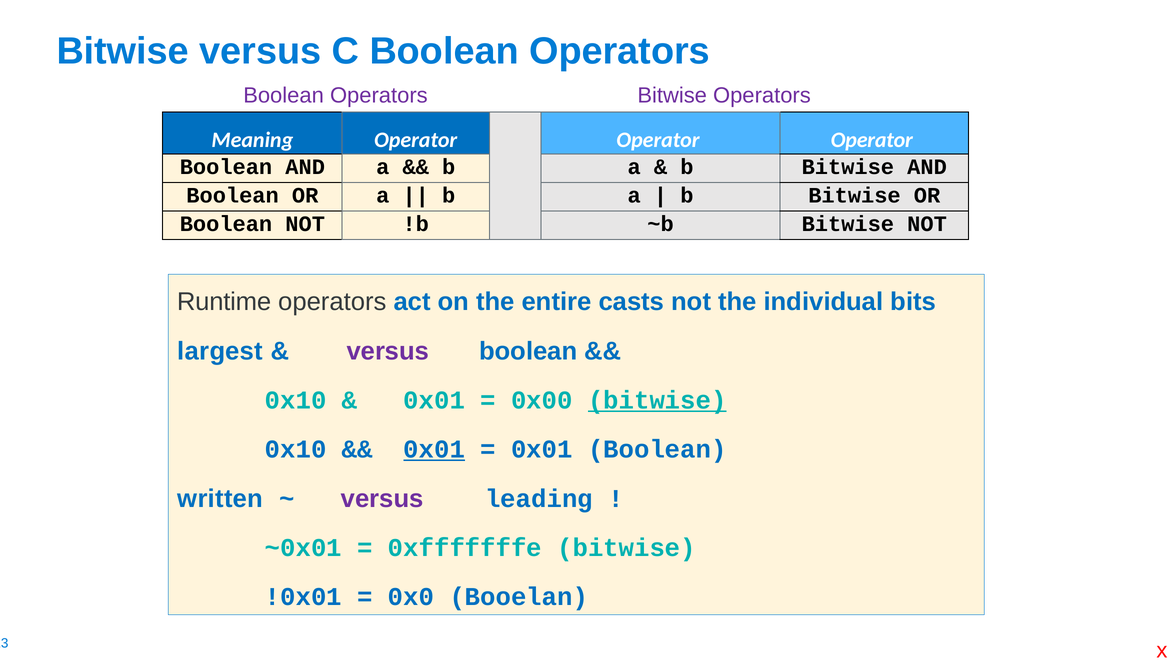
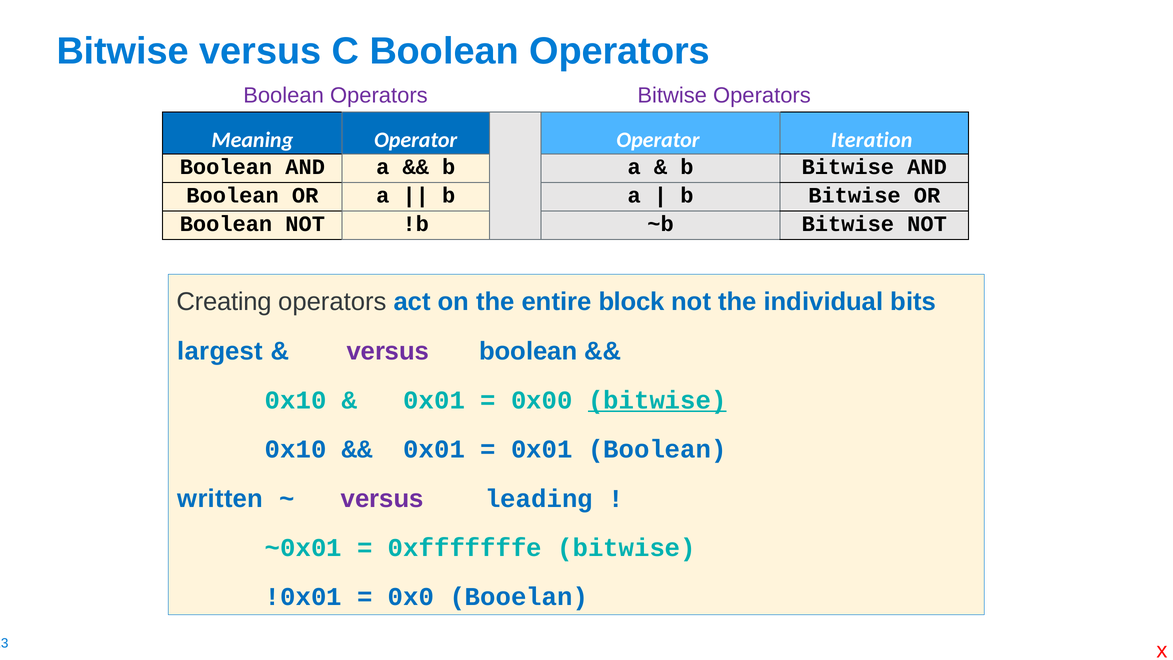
Operator Operator Operator: Operator -> Iteration
Runtime: Runtime -> Creating
casts: casts -> block
0x01 at (434, 449) underline: present -> none
